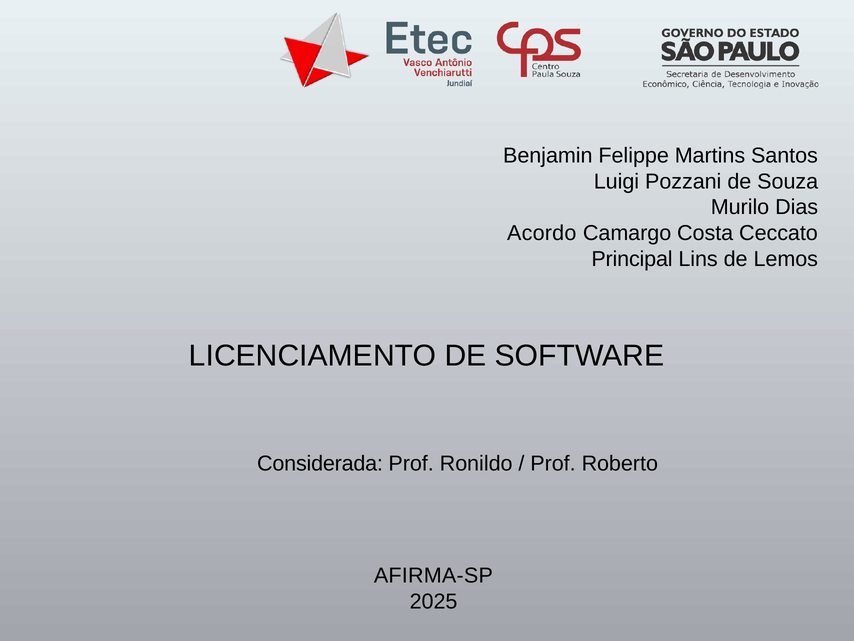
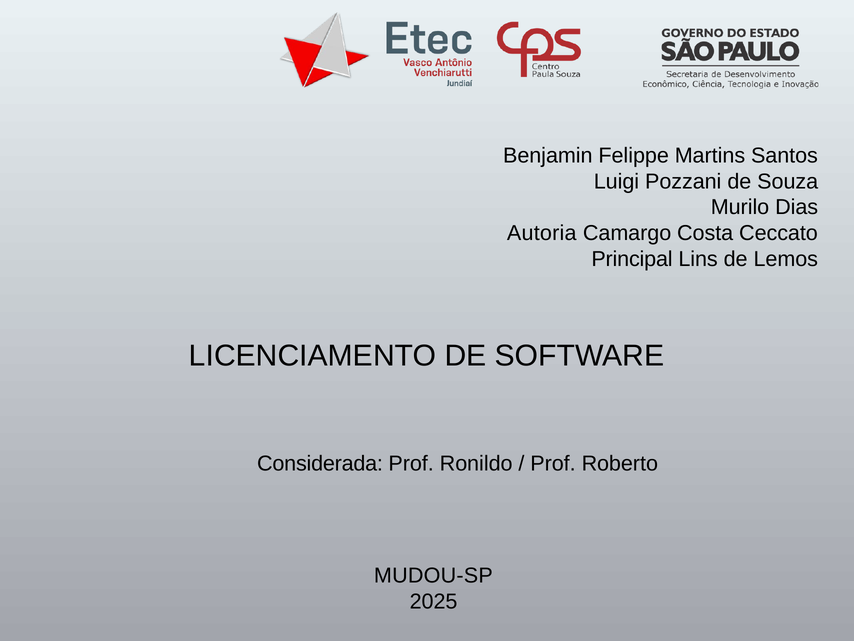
Acordo: Acordo -> Autoria
AFIRMA-SP: AFIRMA-SP -> MUDOU-SP
